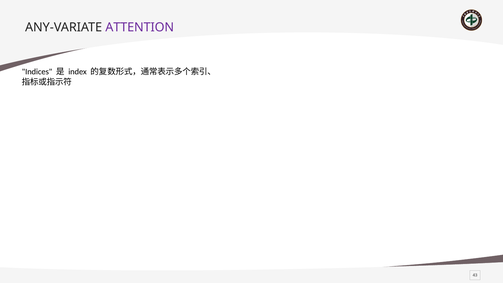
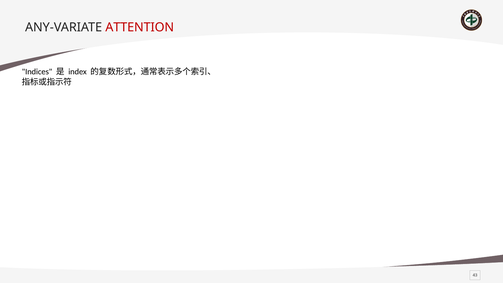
ATTENTION colour: purple -> red
